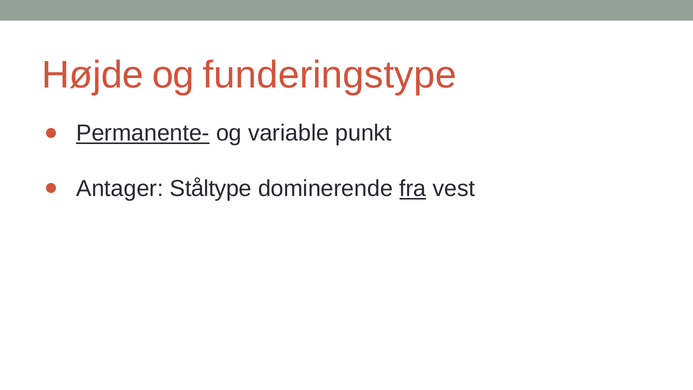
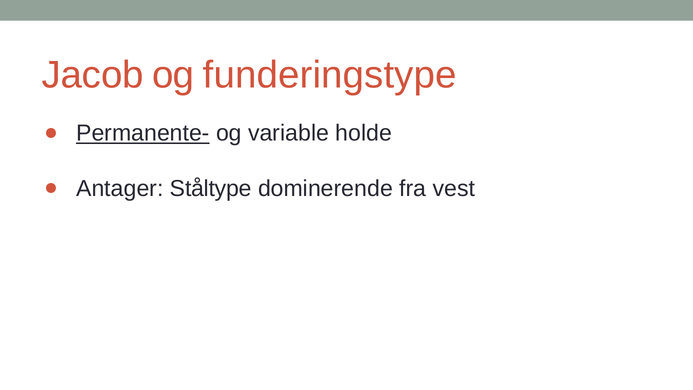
Højde: Højde -> Jacob
punkt: punkt -> holde
fra underline: present -> none
